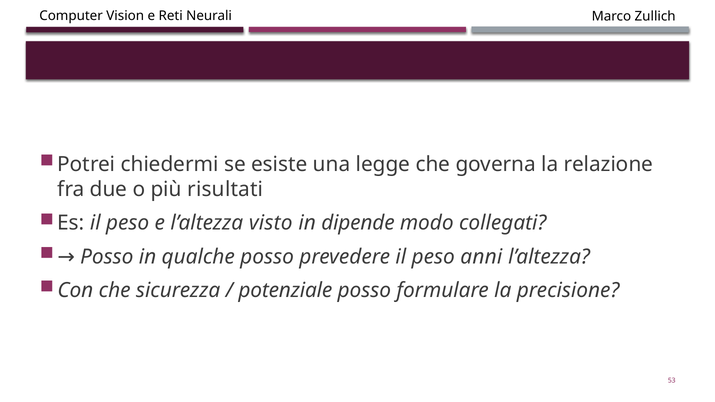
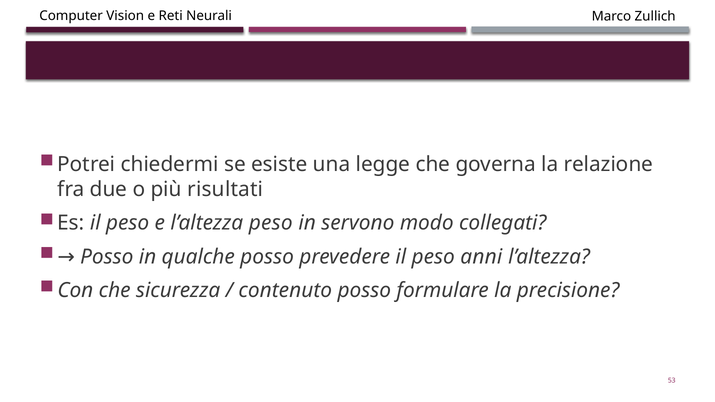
l’altezza visto: visto -> peso
dipende: dipende -> servono
potenziale: potenziale -> contenuto
